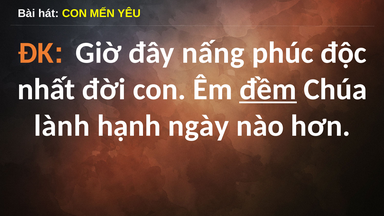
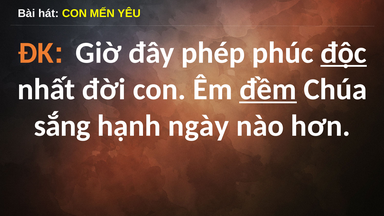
nấng: nấng -> phép
độc underline: none -> present
lành: lành -> sắng
